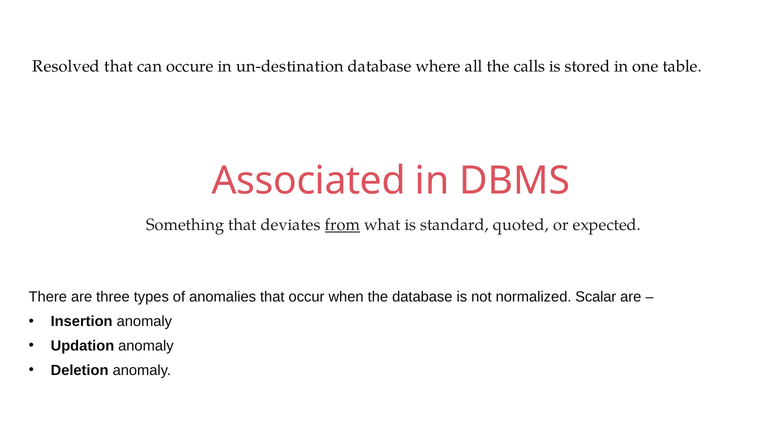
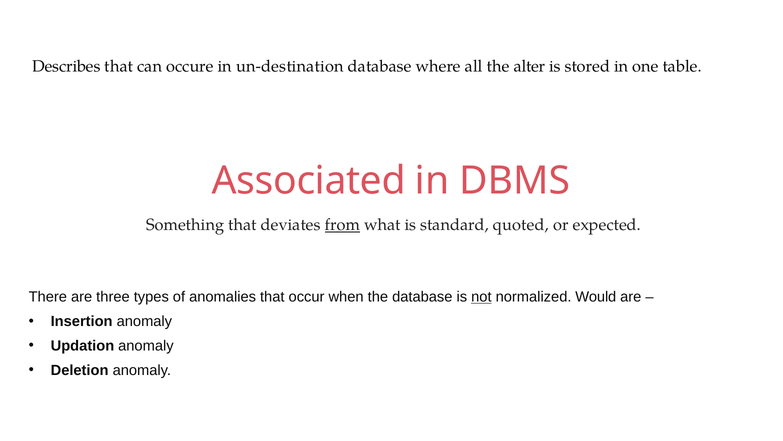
Resolved: Resolved -> Describes
calls: calls -> alter
not underline: none -> present
Scalar: Scalar -> Would
